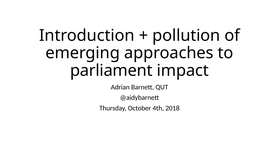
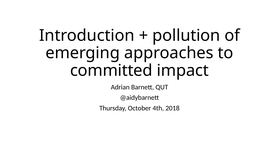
parliament: parliament -> committed
